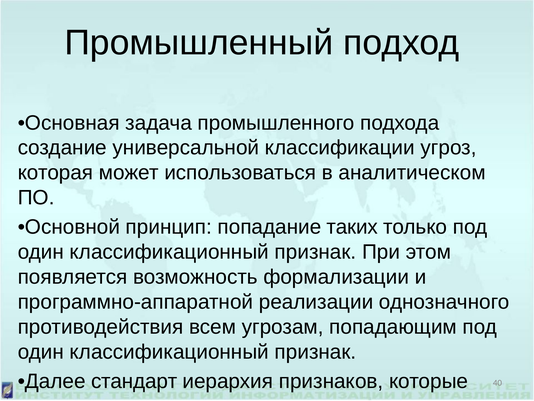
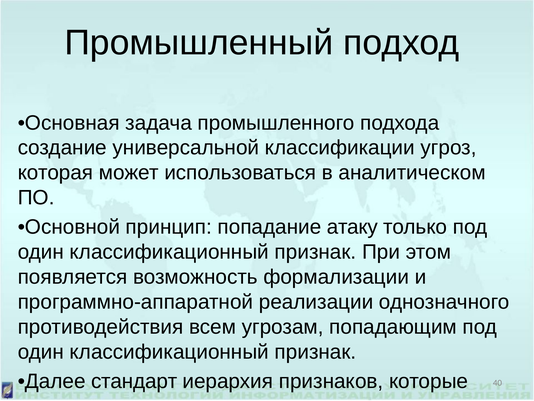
таких: таких -> атаку
